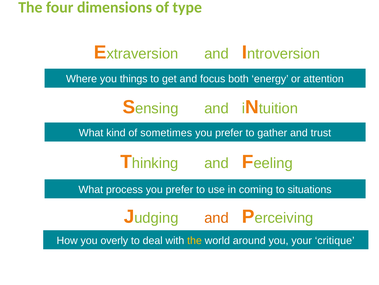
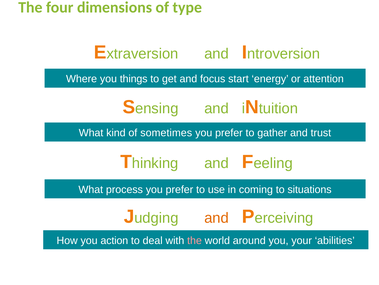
both: both -> start
overly: overly -> action
the at (194, 240) colour: yellow -> pink
critique: critique -> abilities
